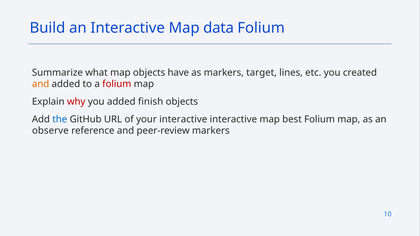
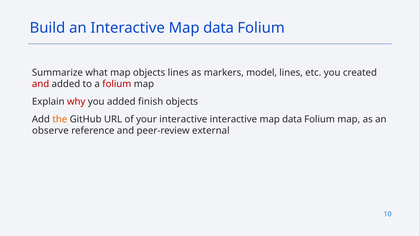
objects have: have -> lines
target: target -> model
and at (41, 84) colour: orange -> red
the colour: blue -> orange
best at (292, 119): best -> data
peer-review markers: markers -> external
